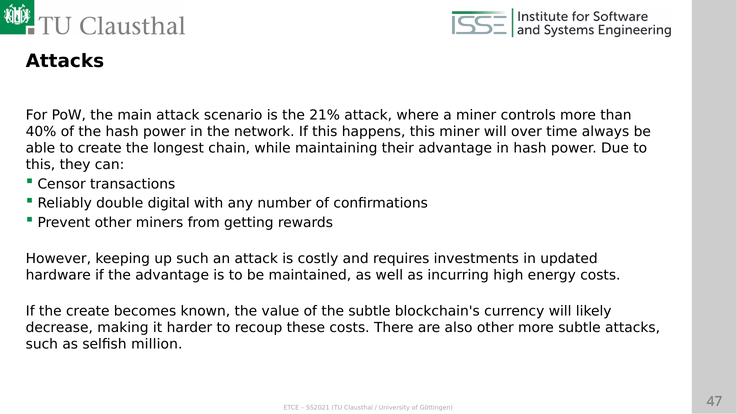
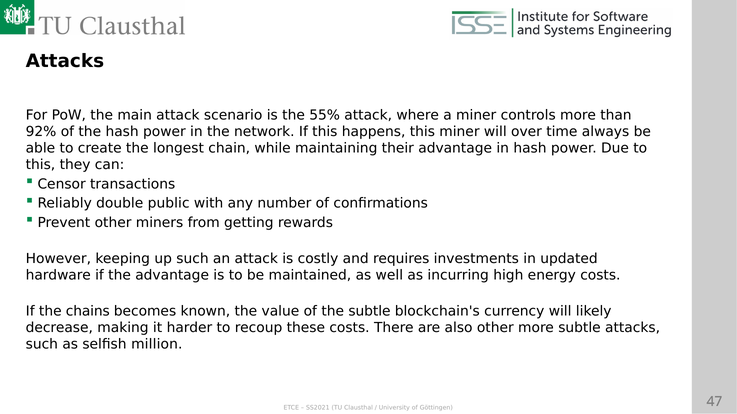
21%: 21% -> 55%
40%: 40% -> 92%
digital: digital -> public
the create: create -> chains
